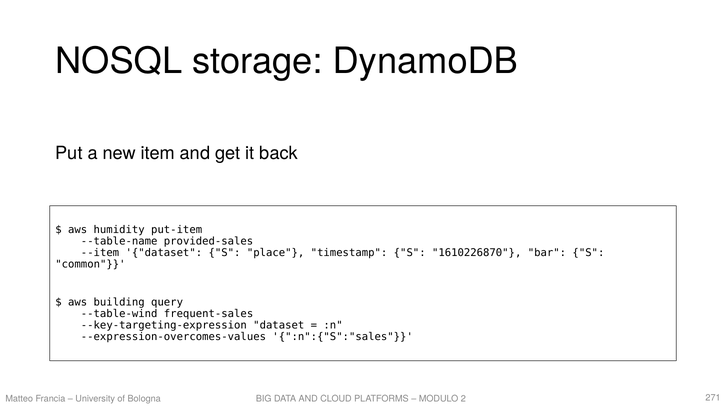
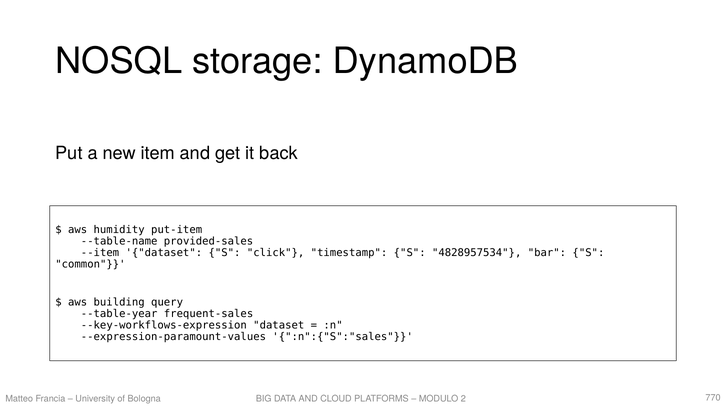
place: place -> click
1610226870: 1610226870 -> 4828957534
--table-wind: --table-wind -> --table-year
--key-targeting-expression: --key-targeting-expression -> --key-workflows-expression
--expression-overcomes-values: --expression-overcomes-values -> --expression-paramount-values
271: 271 -> 770
